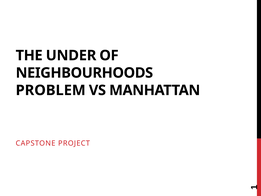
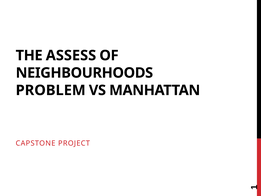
UNDER: UNDER -> ASSESS
